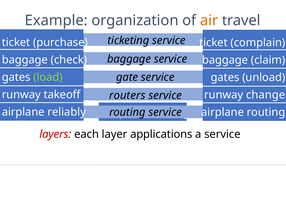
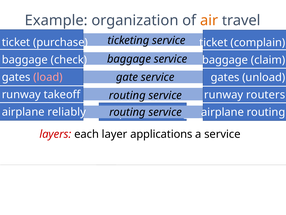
load colour: light green -> pink
change: change -> routers
routers at (127, 95): routers -> routing
